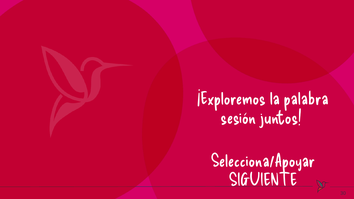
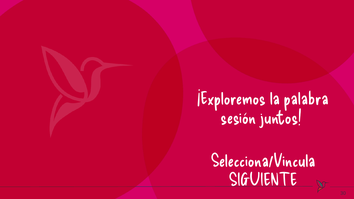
Selecciona/Apoyar: Selecciona/Apoyar -> Selecciona/Vincula
